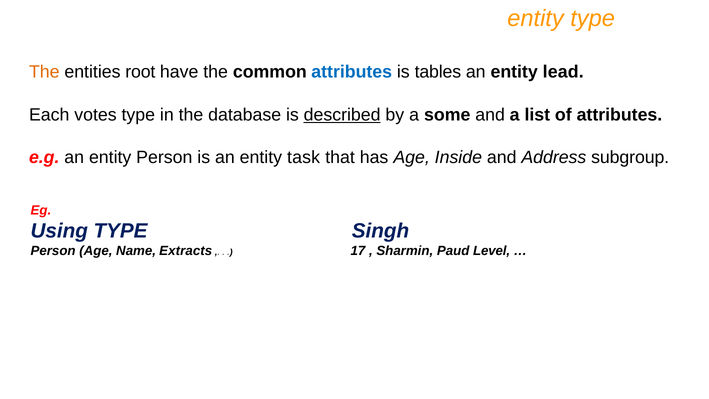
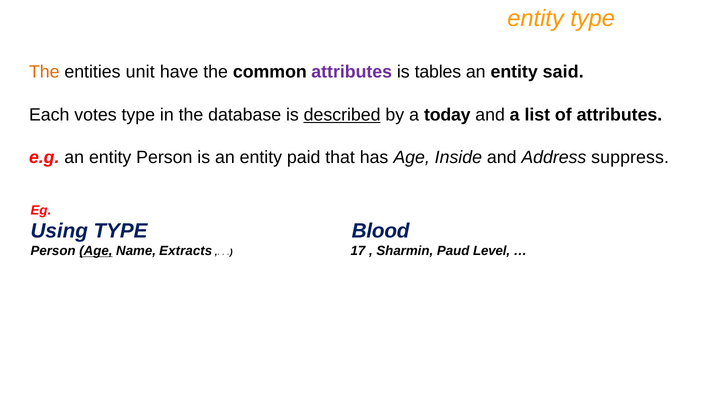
root: root -> unit
attributes at (352, 72) colour: blue -> purple
lead: lead -> said
some: some -> today
task: task -> paid
subgroup: subgroup -> suppress
Singh: Singh -> Blood
Age at (96, 251) underline: none -> present
